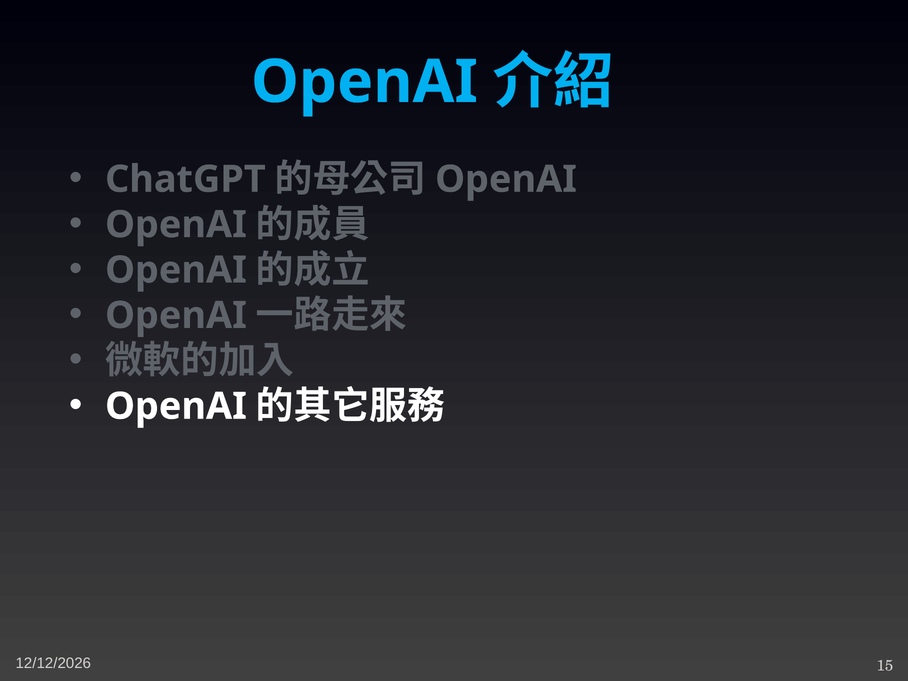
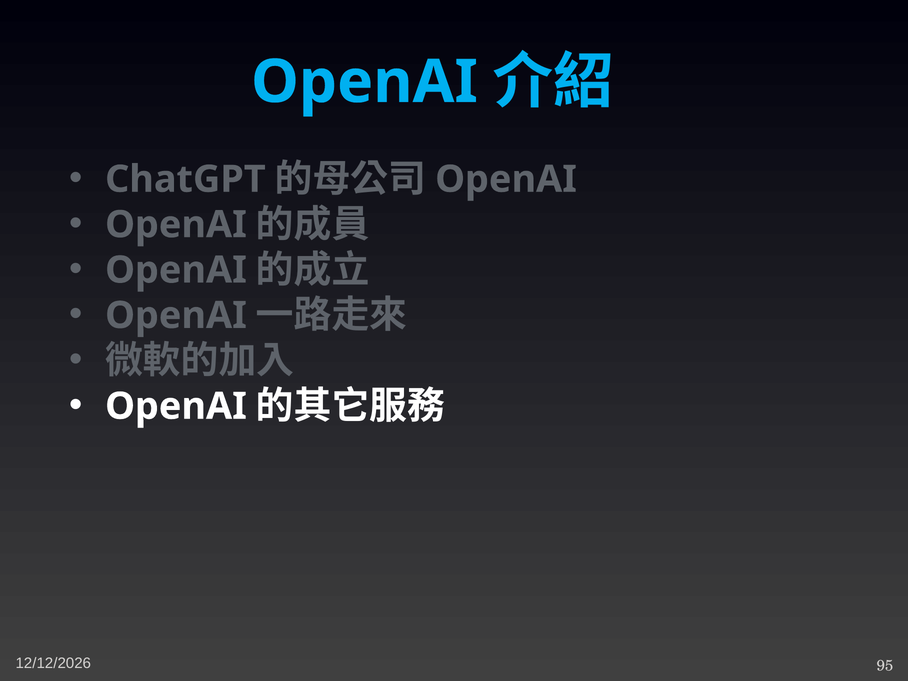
15: 15 -> 95
